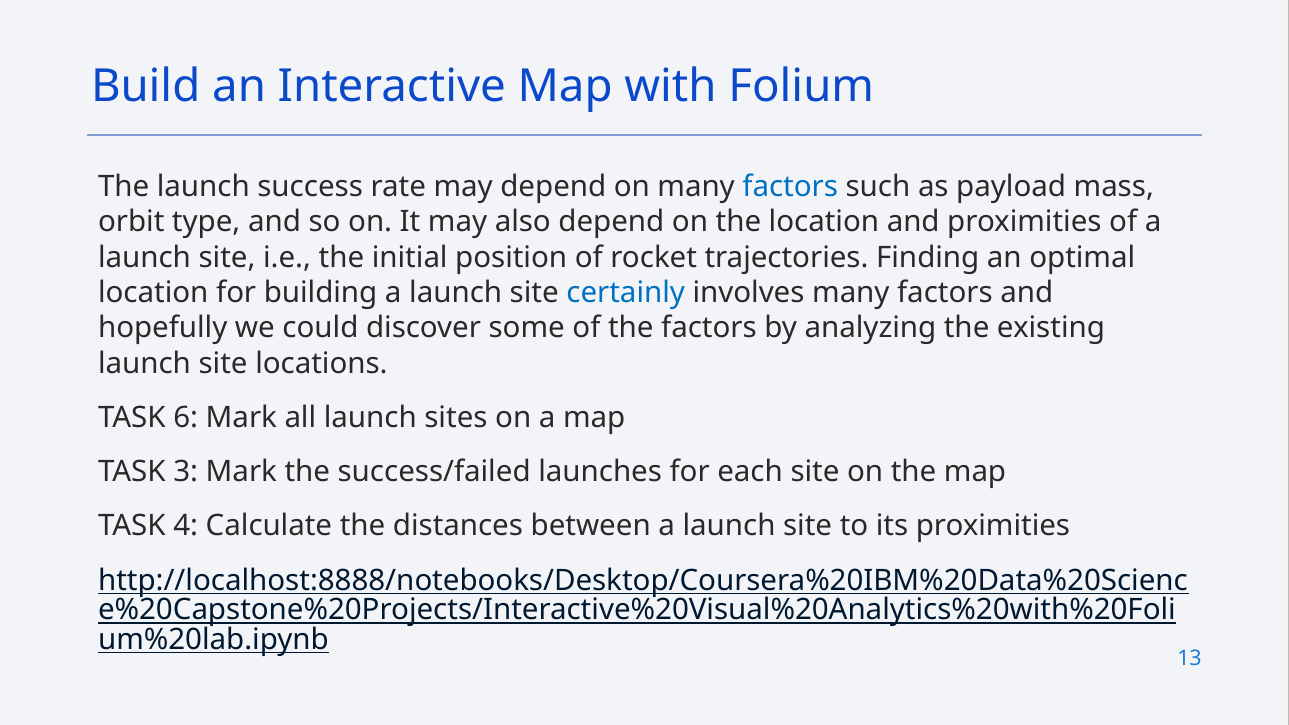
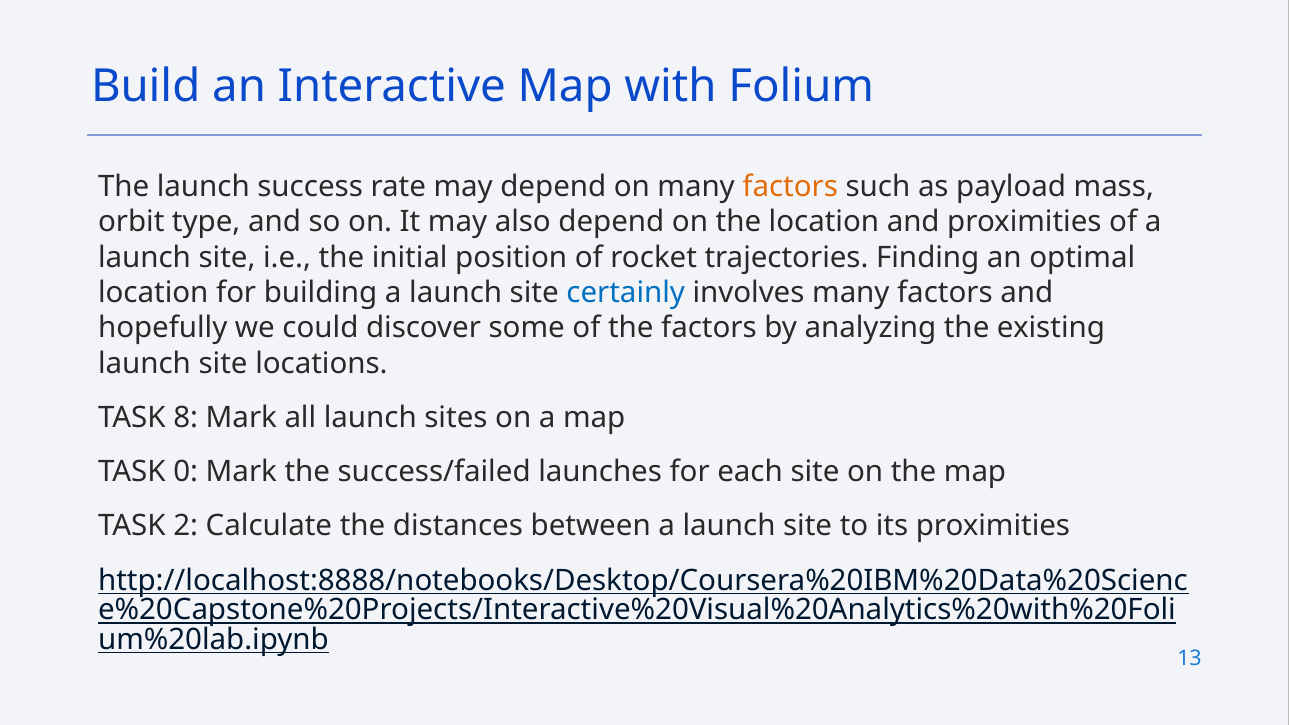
factors at (790, 187) colour: blue -> orange
6: 6 -> 8
3: 3 -> 0
4: 4 -> 2
